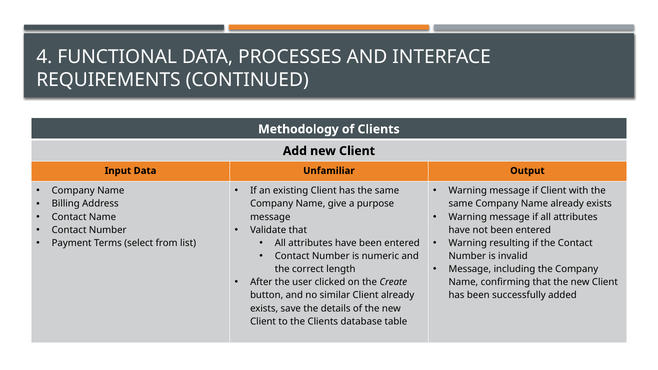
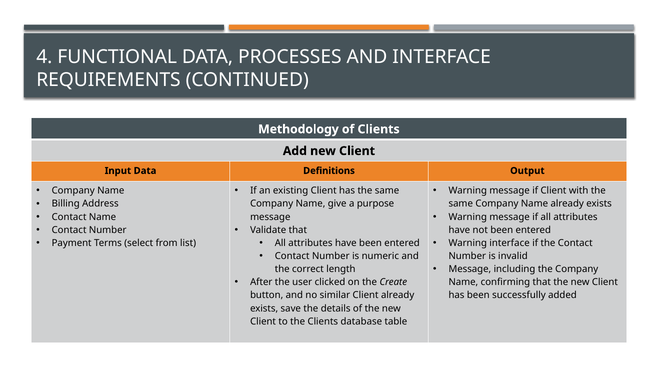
Unfamiliar: Unfamiliar -> Definitions
Warning resulting: resulting -> interface
